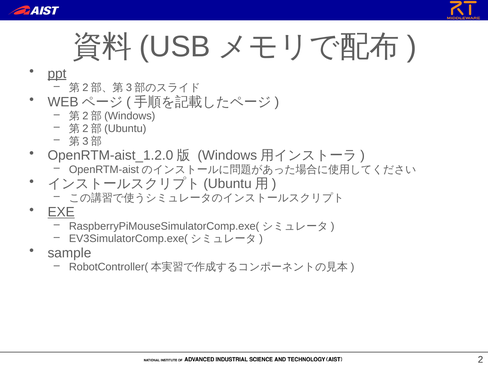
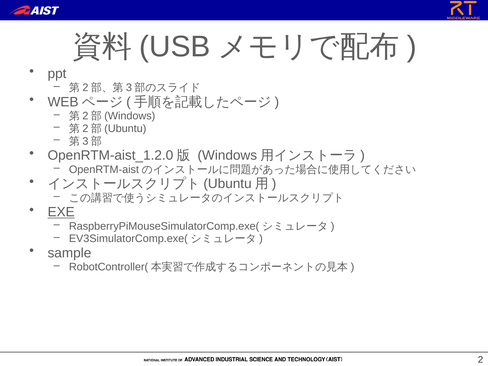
ppt underline: present -> none
